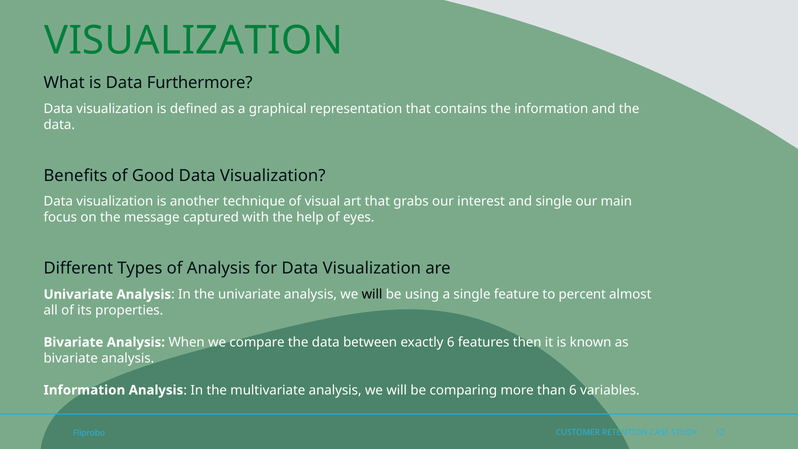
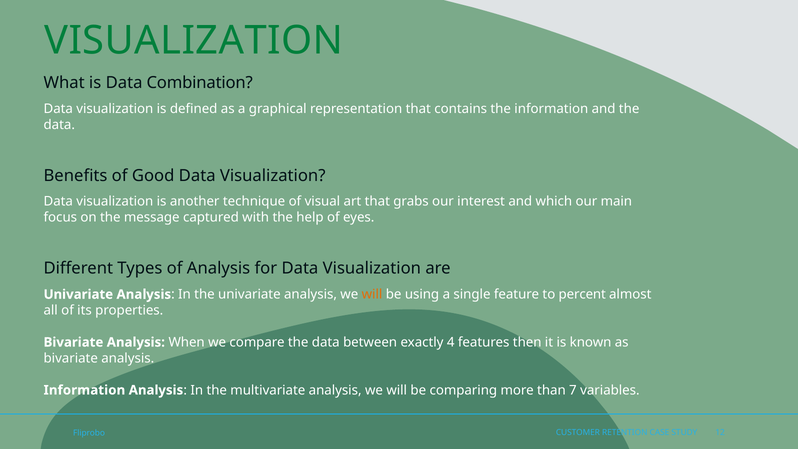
Furthermore: Furthermore -> Combination
and single: single -> which
will at (372, 294) colour: black -> orange
exactly 6: 6 -> 4
than 6: 6 -> 7
